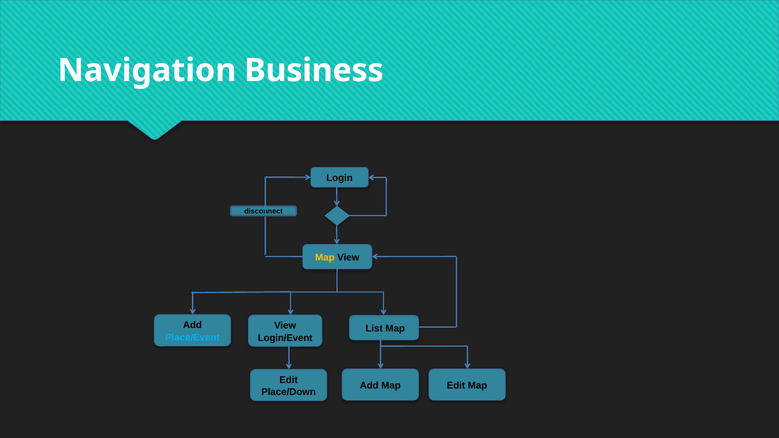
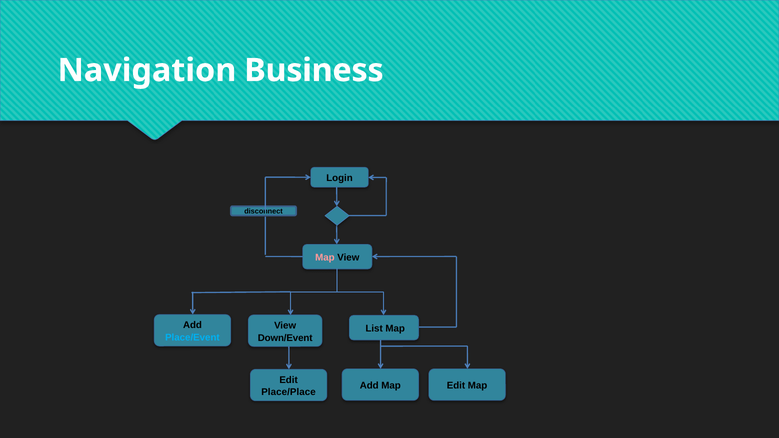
Map at (325, 258) colour: yellow -> pink
Login/Event: Login/Event -> Down/Event
Place/Down: Place/Down -> Place/Place
